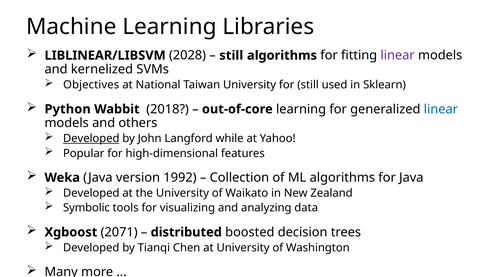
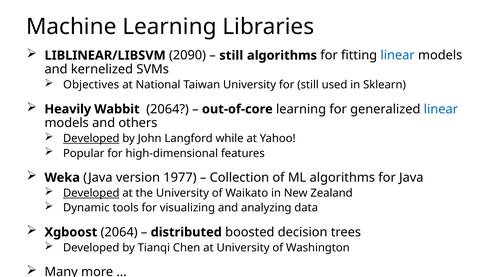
2028: 2028 -> 2090
linear at (398, 55) colour: purple -> blue
Python: Python -> Heavily
Wabbit 2018: 2018 -> 2064
1992: 1992 -> 1977
Developed at (91, 193) underline: none -> present
Symbolic: Symbolic -> Dynamic
Xgboost 2071: 2071 -> 2064
